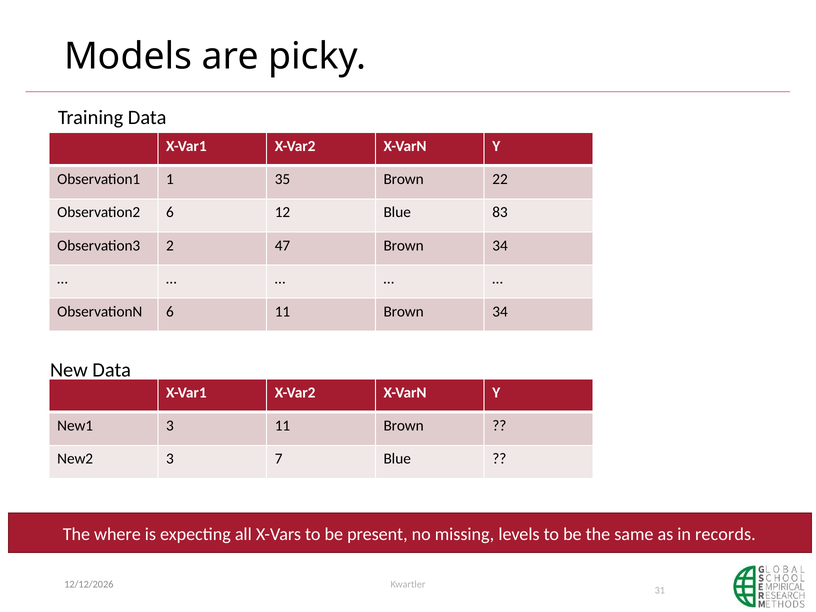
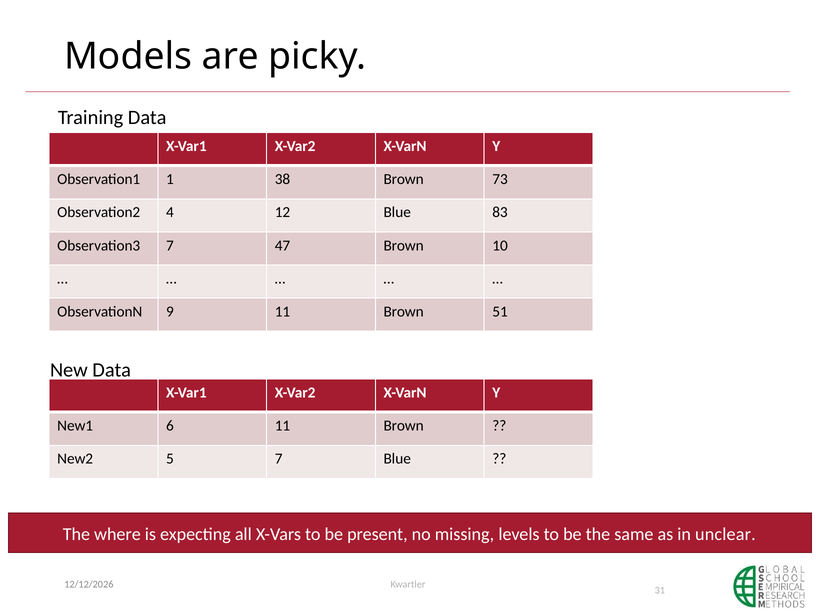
35: 35 -> 38
22: 22 -> 73
Observation2 6: 6 -> 4
Observation3 2: 2 -> 7
47 Brown 34: 34 -> 10
ObservationN 6: 6 -> 9
11 Brown 34: 34 -> 51
New1 3: 3 -> 6
New2 3: 3 -> 5
records: records -> unclear
